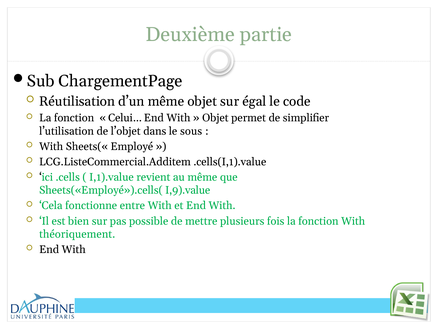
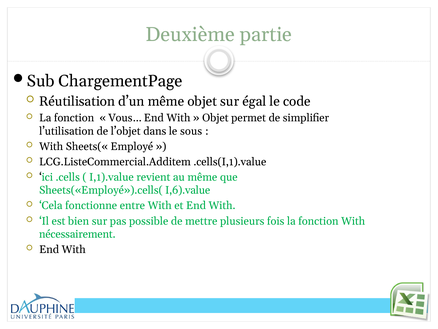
Celui…: Celui… -> Vous…
I,9).value: I,9).value -> I,6).value
théoriquement: théoriquement -> nécessairement
